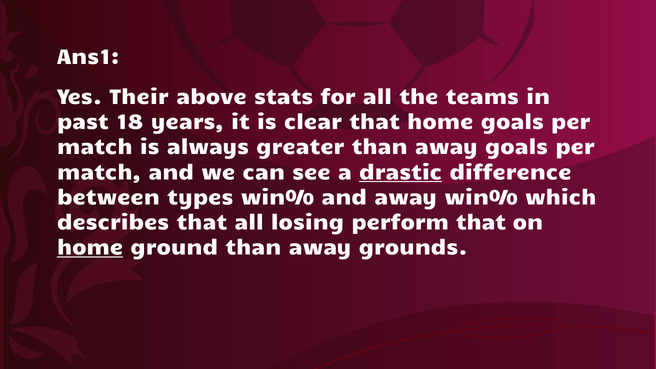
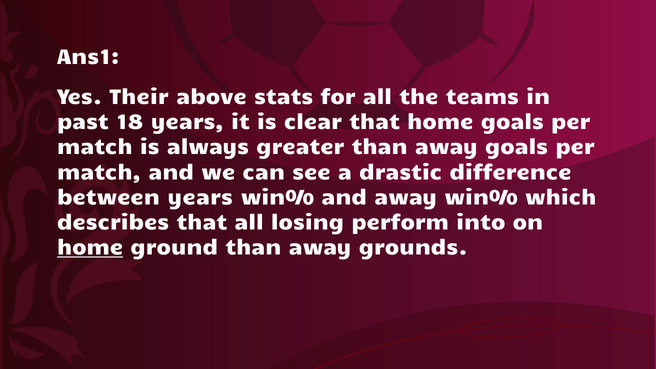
drastic underline: present -> none
between types: types -> years
perform that: that -> into
